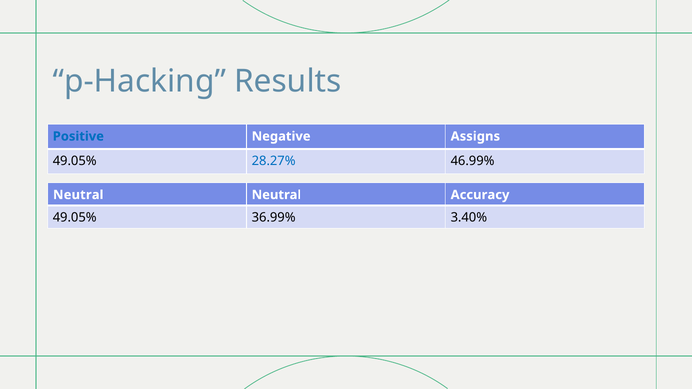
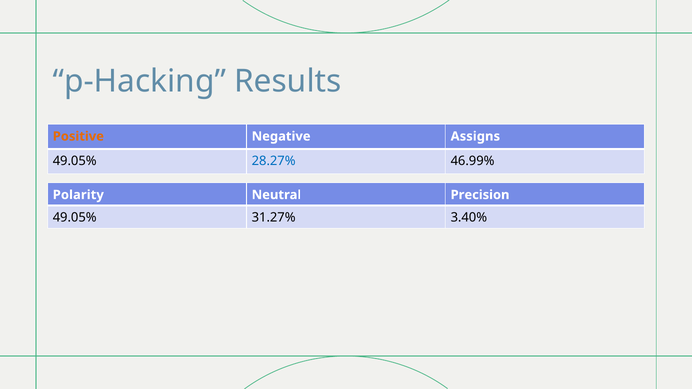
Positive colour: blue -> orange
Neutral at (78, 195): Neutral -> Polarity
Accuracy: Accuracy -> Precision
36.99%: 36.99% -> 31.27%
